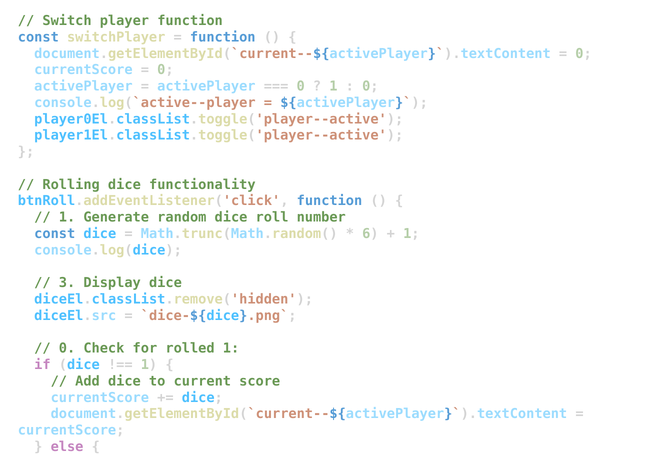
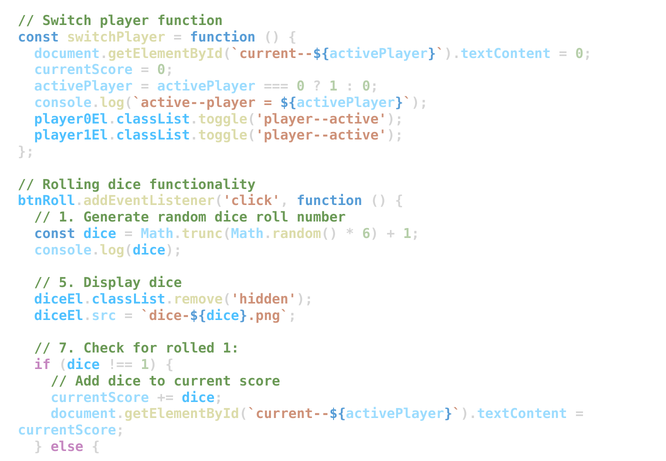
3: 3 -> 5
0 at (67, 348): 0 -> 7
